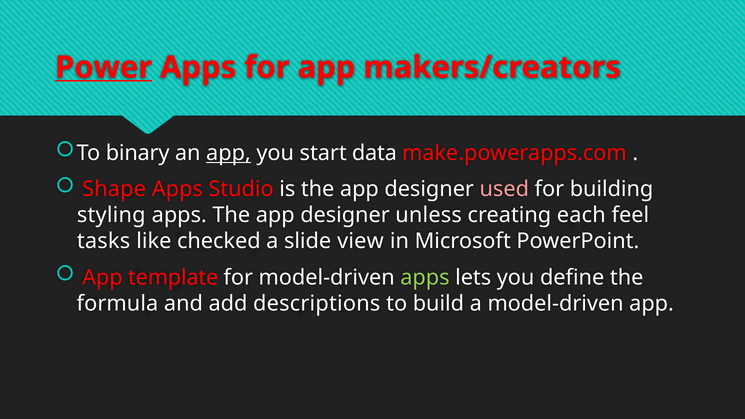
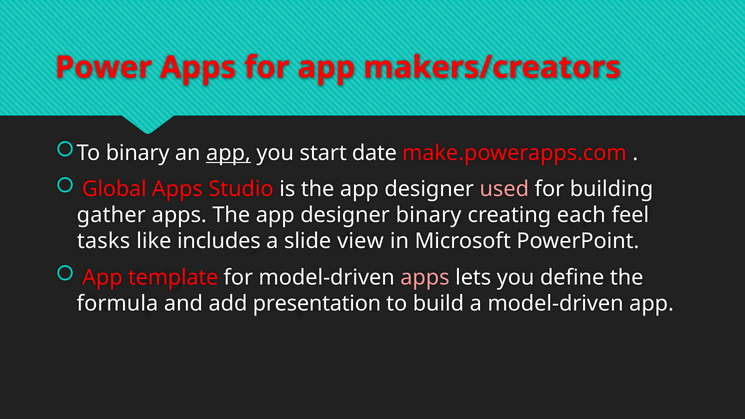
Power underline: present -> none
data: data -> date
Shape: Shape -> Global
styling: styling -> gather
designer unless: unless -> binary
checked: checked -> includes
apps at (425, 277) colour: light green -> pink
descriptions: descriptions -> presentation
